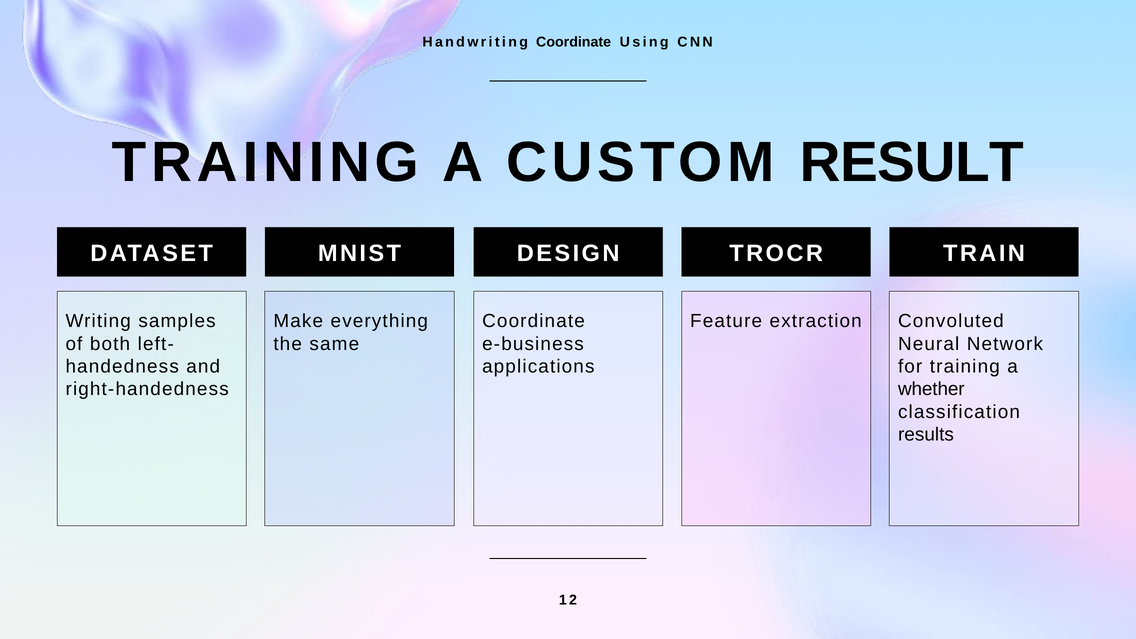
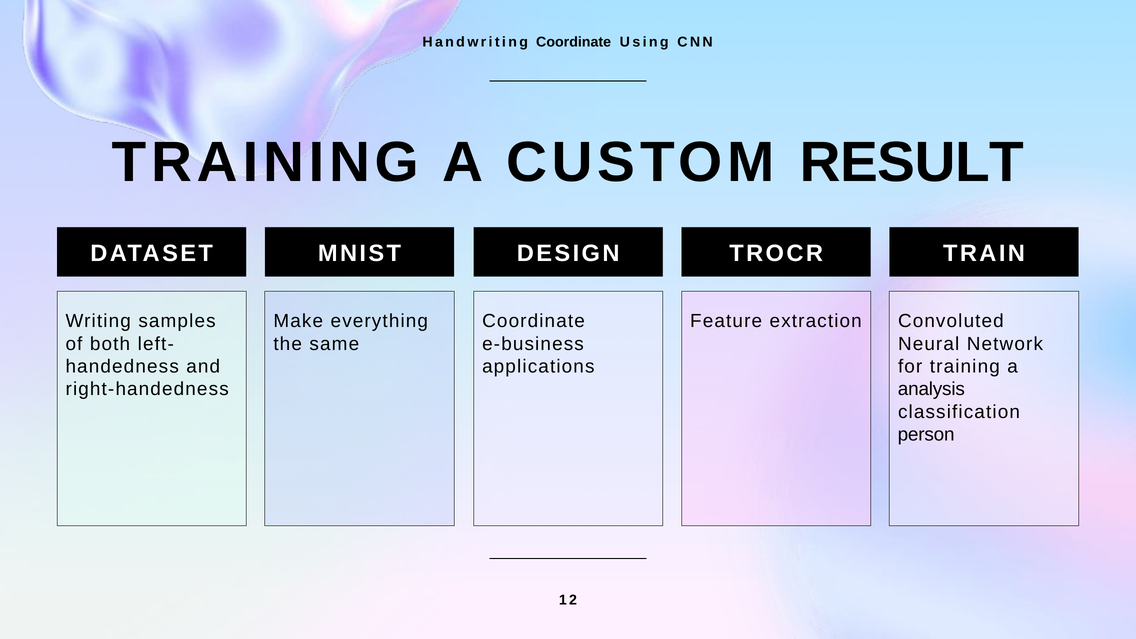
whether: whether -> analysis
results: results -> person
